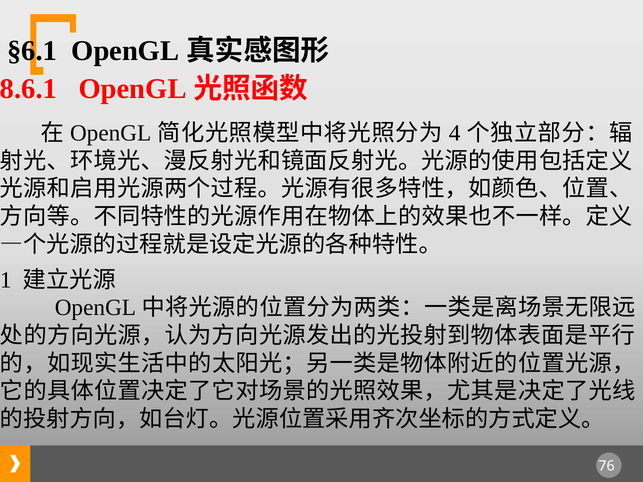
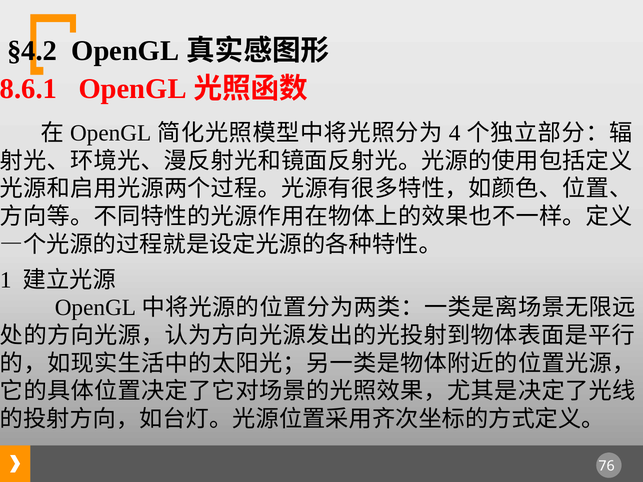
§6.1: §6.1 -> §4.2
